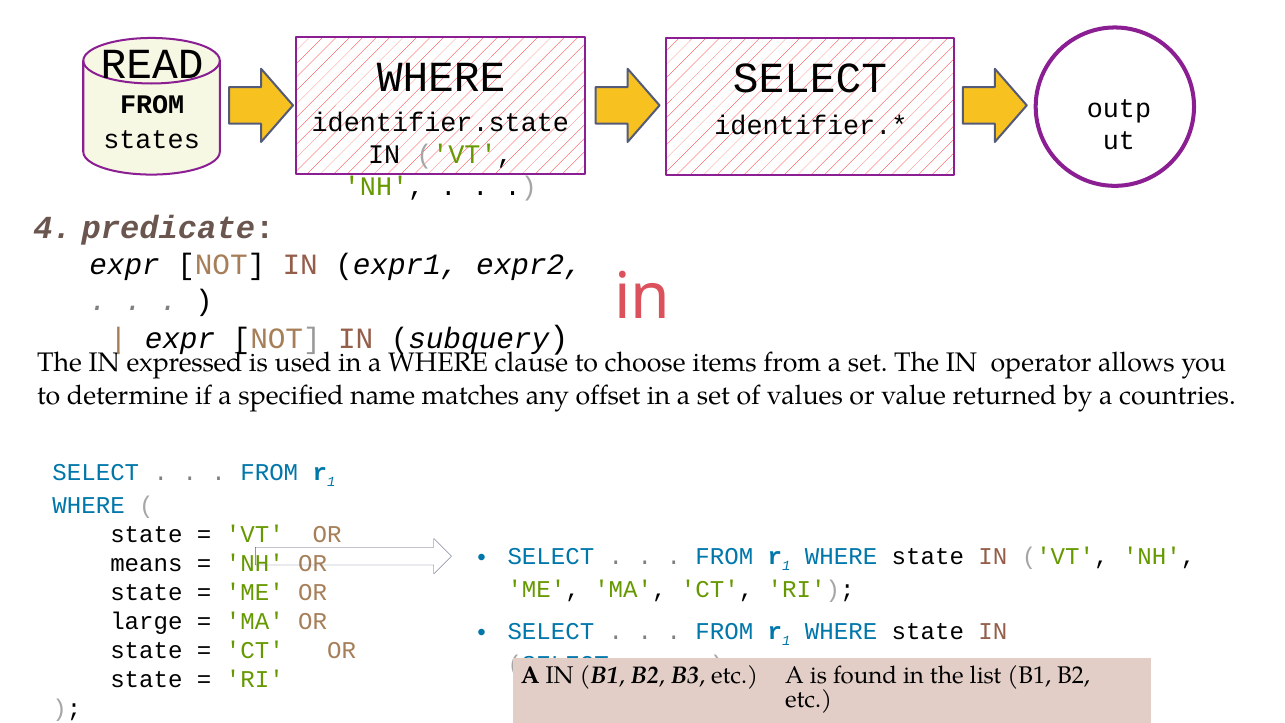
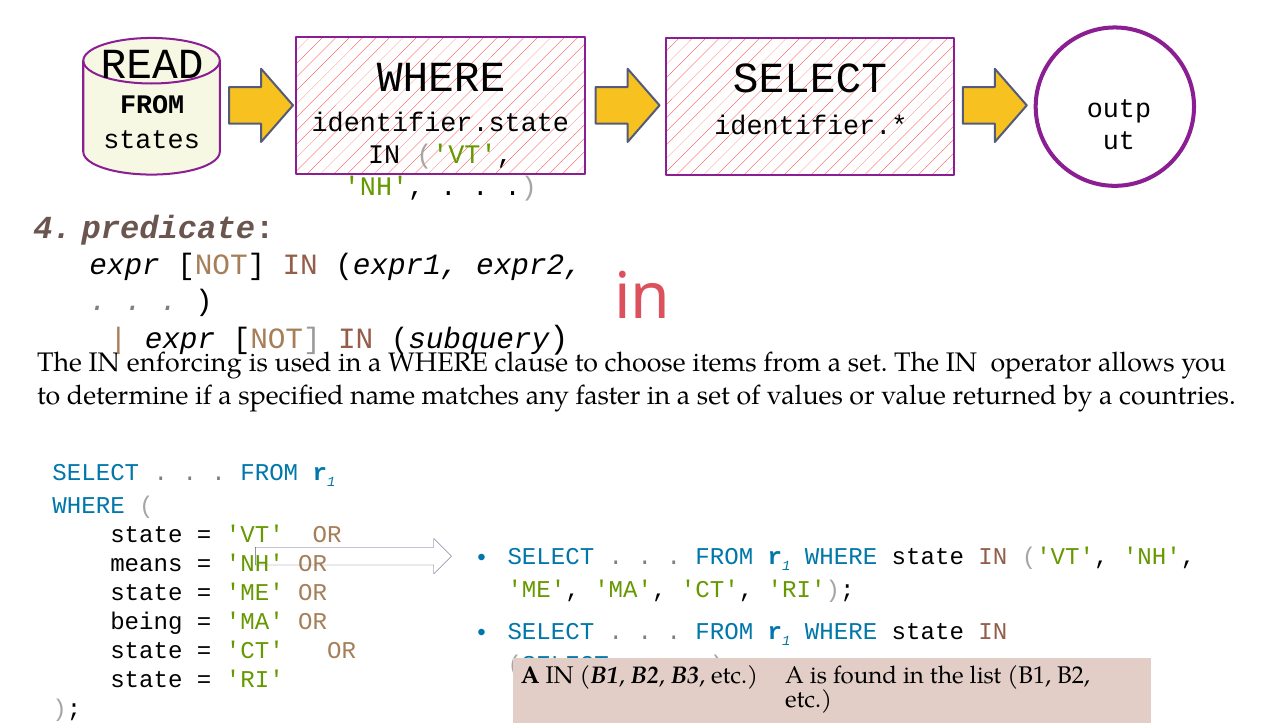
expressed: expressed -> enforcing
offset: offset -> faster
large: large -> being
